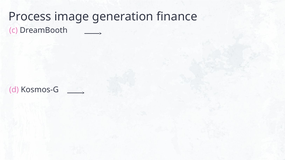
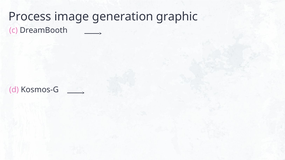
finance: finance -> graphic
